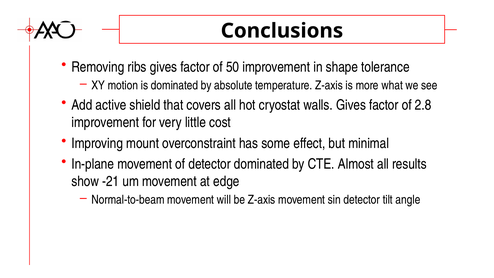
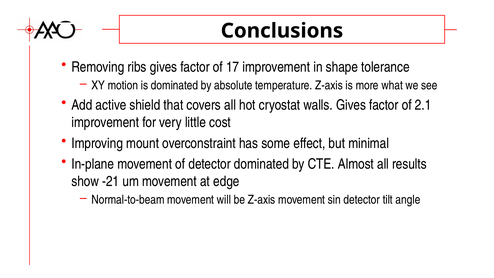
50: 50 -> 17
2.8: 2.8 -> 2.1
